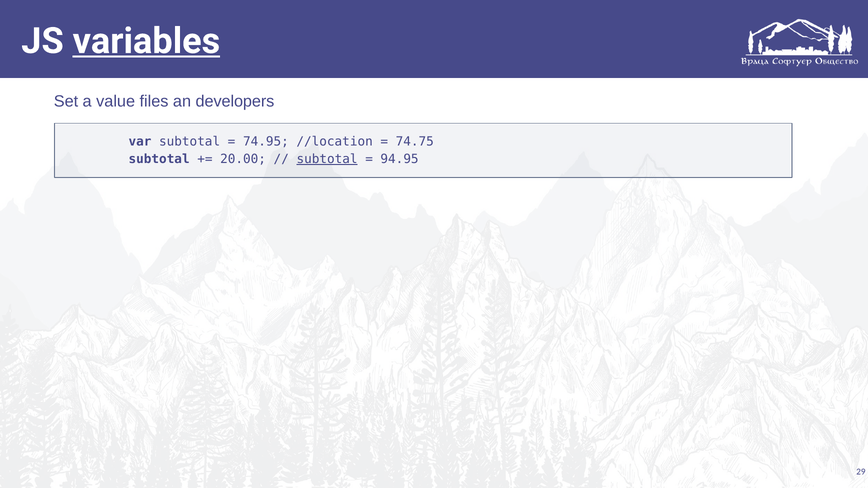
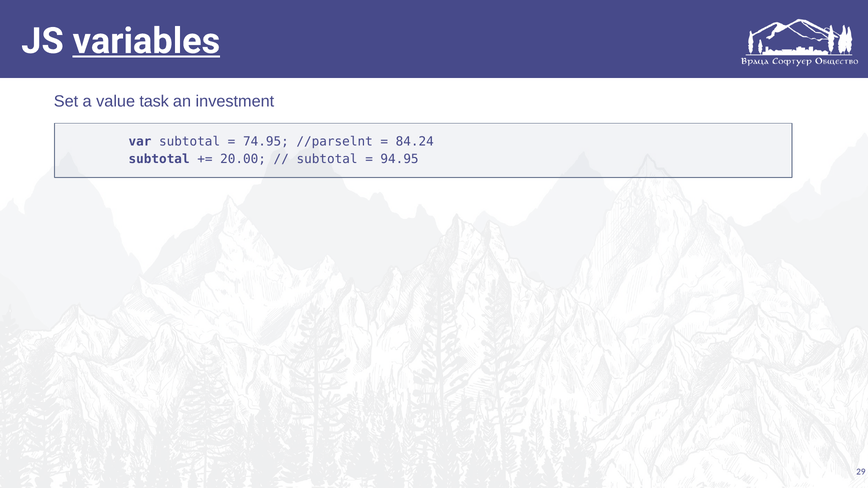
files: files -> task
developers: developers -> investment
//location: //location -> //parselnt
74.75: 74.75 -> 84.24
subtotal at (327, 159) underline: present -> none
